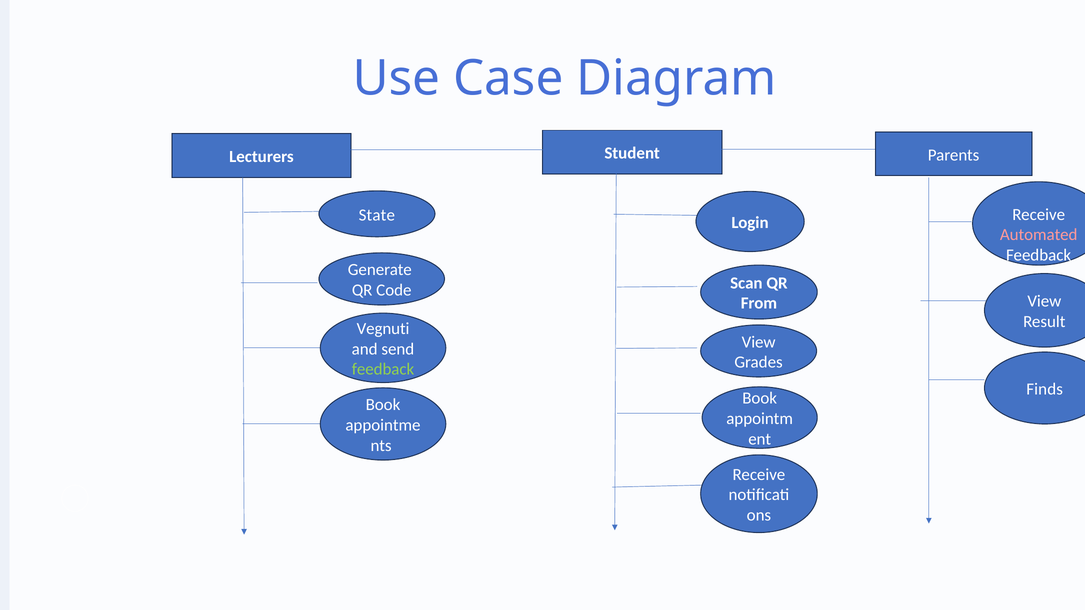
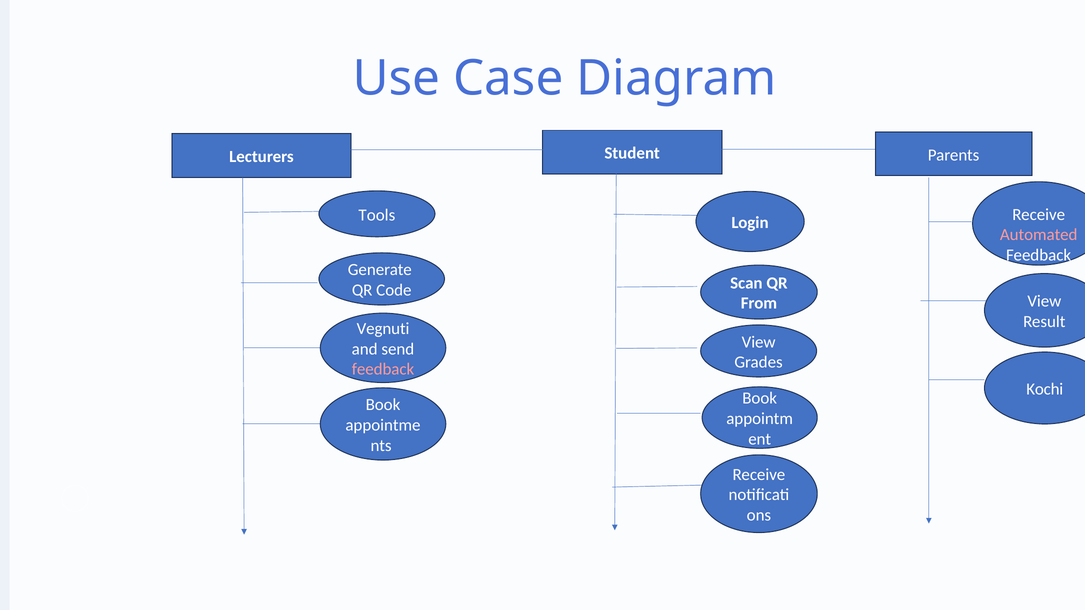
State: State -> Tools
feedback at (383, 370) colour: light green -> pink
Finds: Finds -> Kochi
